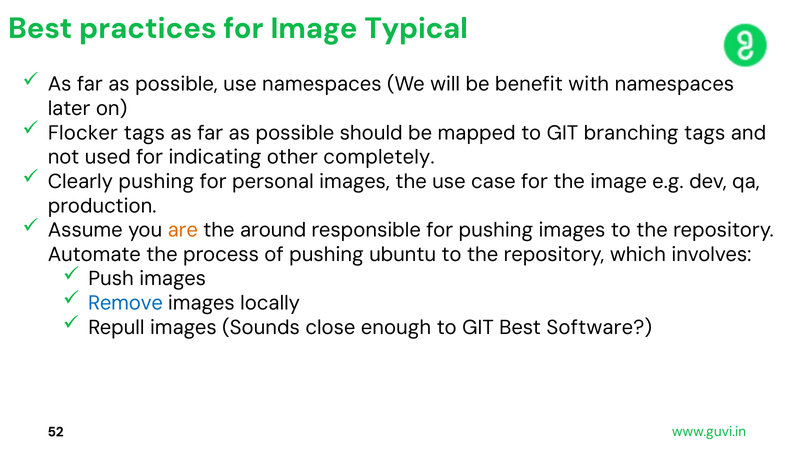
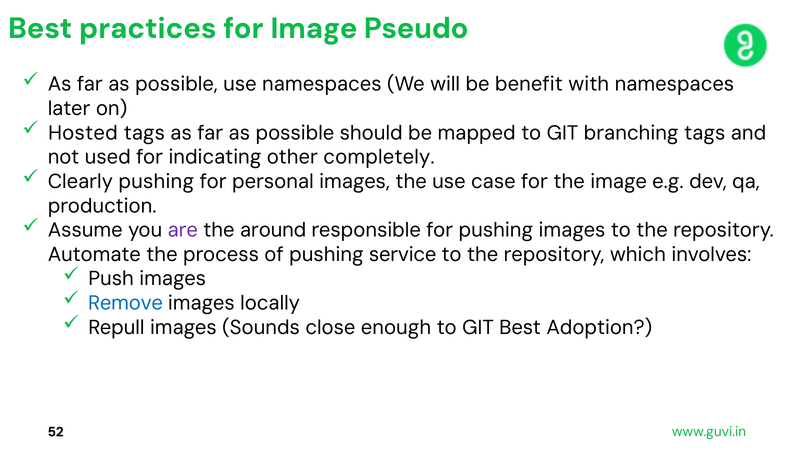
Typical: Typical -> Pseudo
Flocker: Flocker -> Hosted
are colour: orange -> purple
ubuntu: ubuntu -> service
Software: Software -> Adoption
